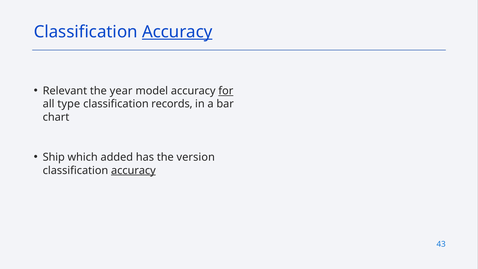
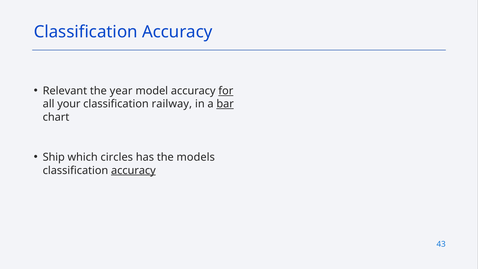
Accuracy at (177, 32) underline: present -> none
type: type -> your
records: records -> railway
bar underline: none -> present
added: added -> circles
version: version -> models
